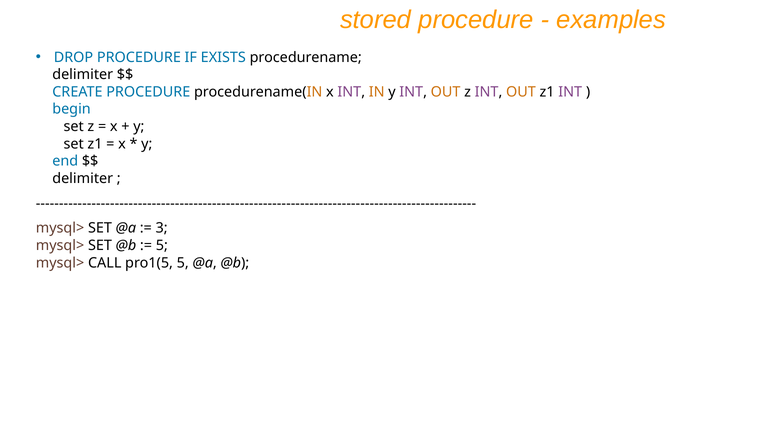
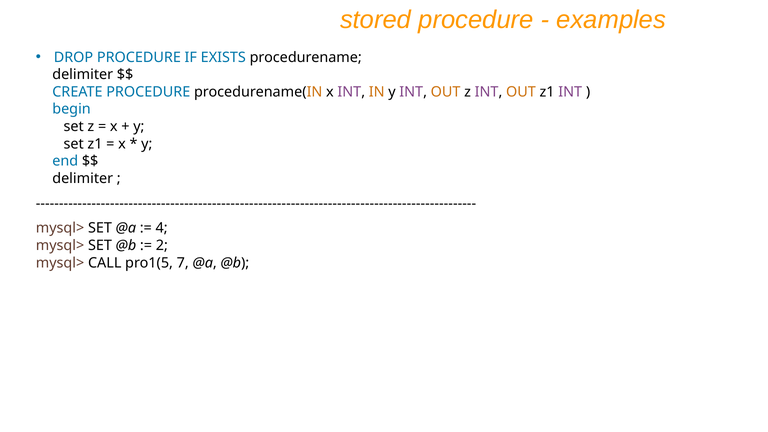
3: 3 -> 4
5 at (162, 245): 5 -> 2
pro1(5 5: 5 -> 7
